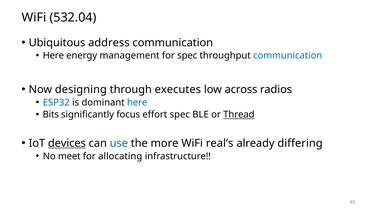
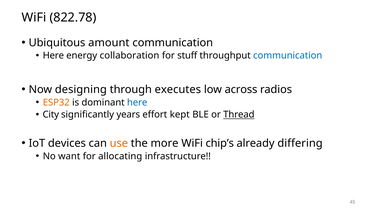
532.04: 532.04 -> 822.78
address: address -> amount
management: management -> collaboration
for spec: spec -> stuff
ESP32 colour: blue -> orange
Bits: Bits -> City
focus: focus -> years
effort spec: spec -> kept
devices underline: present -> none
use colour: blue -> orange
real’s: real’s -> chip’s
meet: meet -> want
